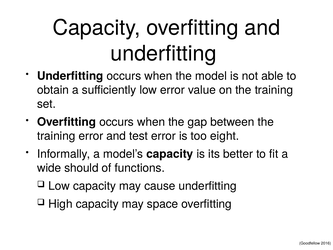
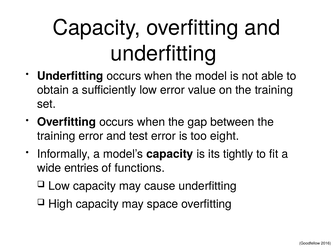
better: better -> tightly
should: should -> entries
